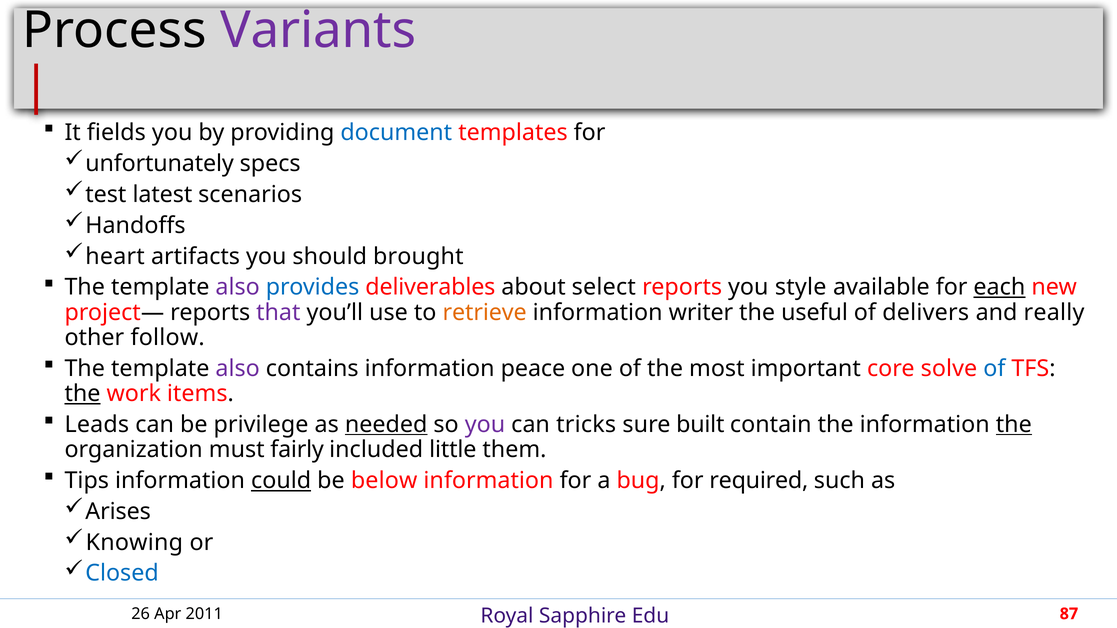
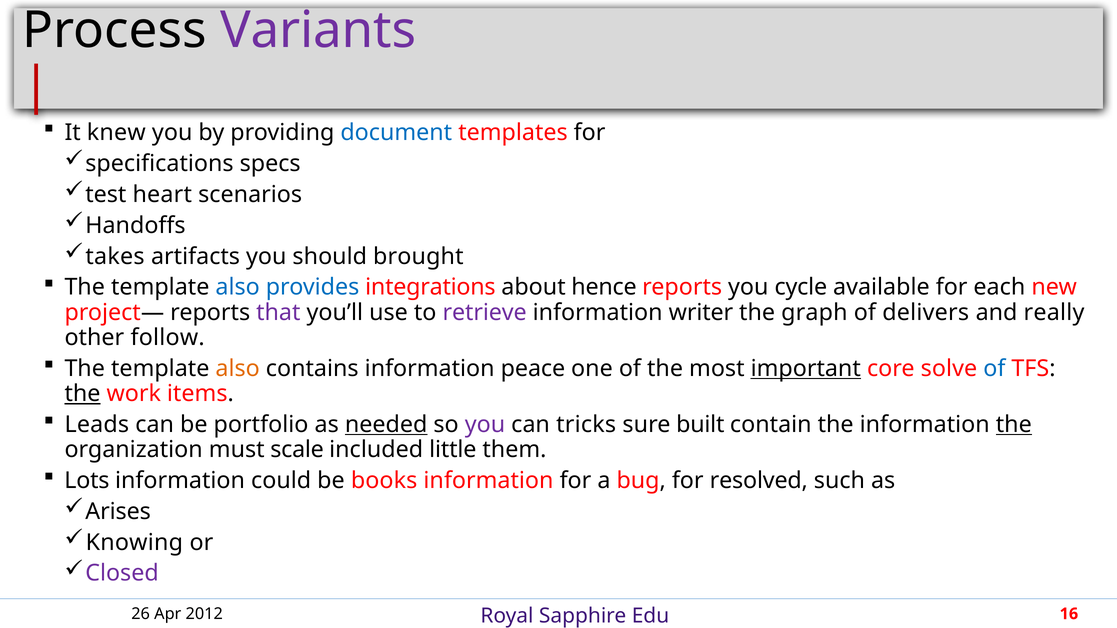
fields: fields -> knew
unfortunately: unfortunately -> specifications
latest: latest -> heart
heart: heart -> takes
also at (238, 287) colour: purple -> blue
deliverables: deliverables -> integrations
select: select -> hence
style: style -> cycle
each underline: present -> none
retrieve colour: orange -> purple
useful: useful -> graph
also at (238, 369) colour: purple -> orange
important underline: none -> present
privilege: privilege -> portfolio
fairly: fairly -> scale
Tips: Tips -> Lots
could underline: present -> none
below: below -> books
required: required -> resolved
Closed colour: blue -> purple
2011: 2011 -> 2012
87: 87 -> 16
